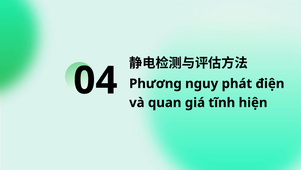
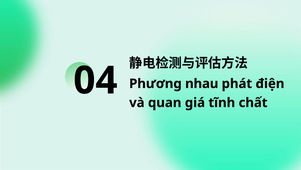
nguy: nguy -> nhau
hiện: hiện -> chất
